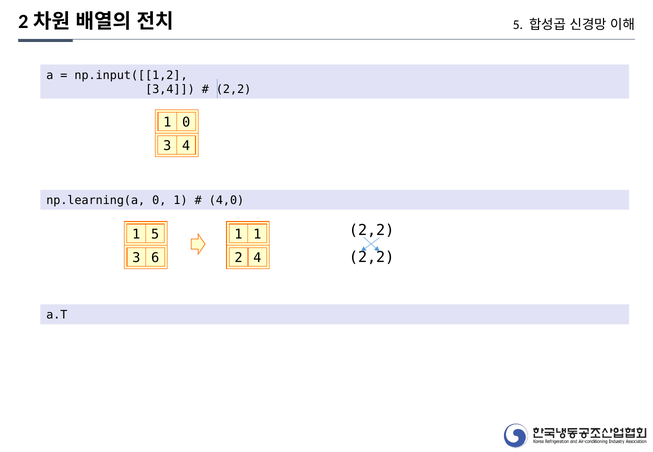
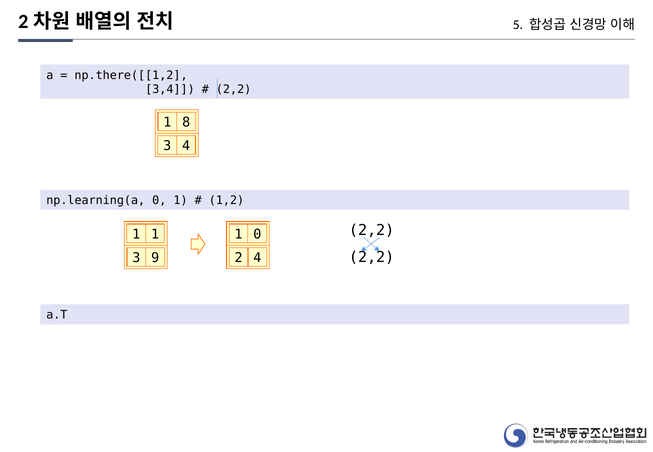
np.input([[1,2: np.input([[1,2 -> np.there([[1,2
1 0: 0 -> 8
4,0: 4,0 -> 1,2
1 5: 5 -> 1
1 1: 1 -> 0
6: 6 -> 9
